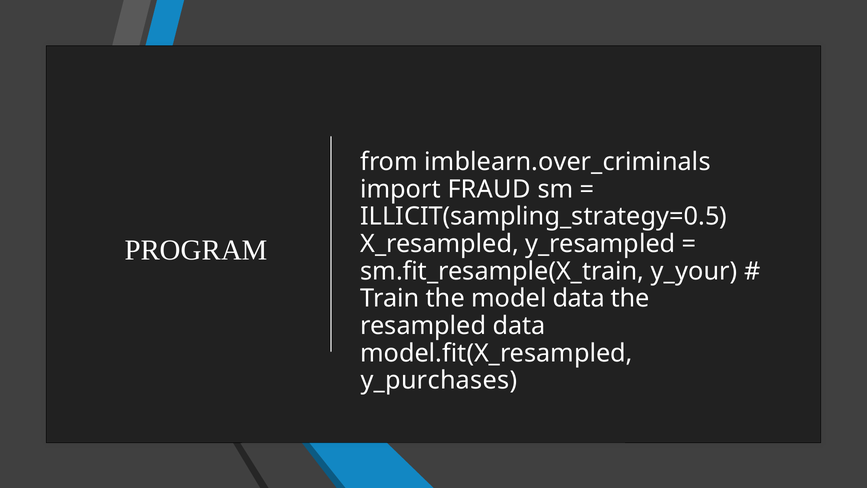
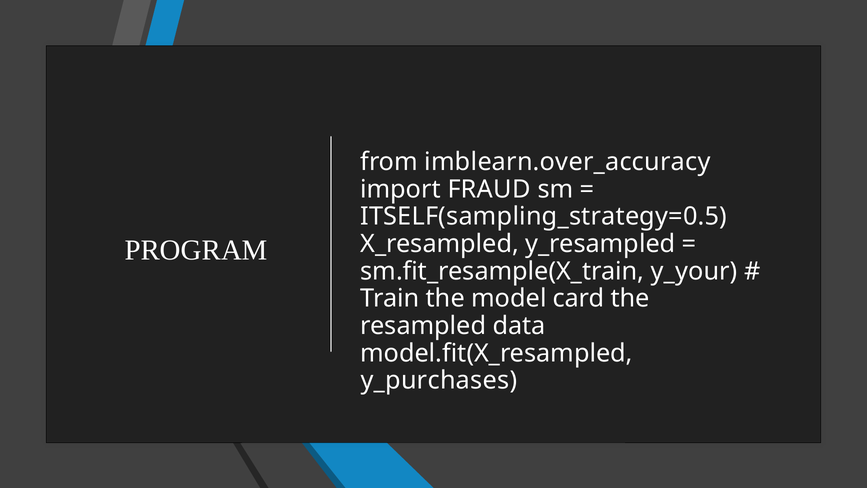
imblearn.over_criminals: imblearn.over_criminals -> imblearn.over_accuracy
ILLICIT(sampling_strategy=0.5: ILLICIT(sampling_strategy=0.5 -> ITSELF(sampling_strategy=0.5
model data: data -> card
